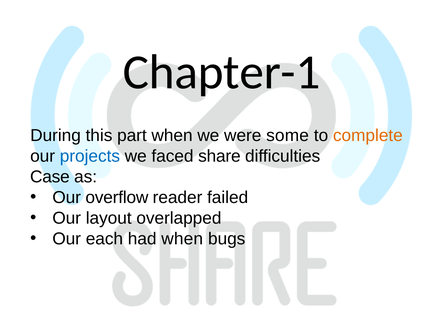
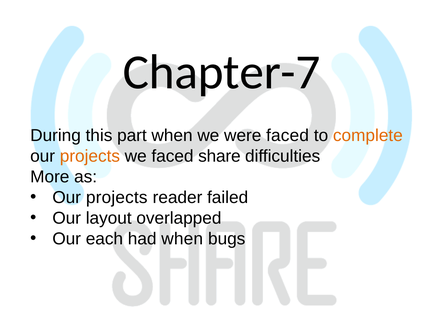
Chapter-1: Chapter-1 -> Chapter-7
were some: some -> faced
projects at (90, 156) colour: blue -> orange
Case: Case -> More
overflow at (117, 198): overflow -> projects
